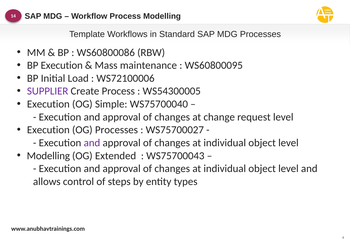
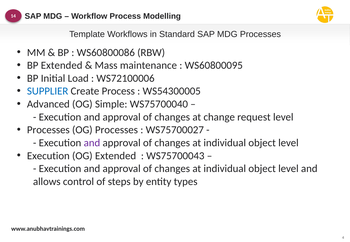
BP Execution: Execution -> Extended
SUPPLIER colour: purple -> blue
Execution at (48, 104): Execution -> Advanced
Execution at (48, 130): Execution -> Processes
Modelling at (48, 156): Modelling -> Execution
